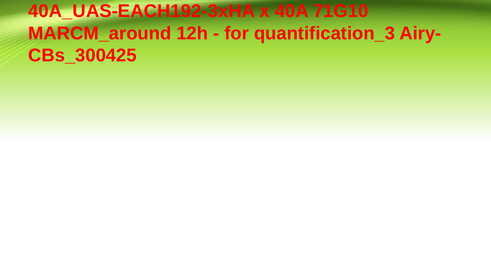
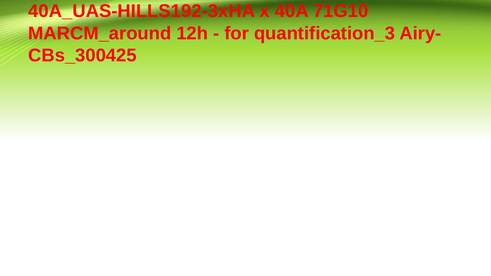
40A_UAS-EACH192-3xHA: 40A_UAS-EACH192-3xHA -> 40A_UAS-HILLS192-3xHA
